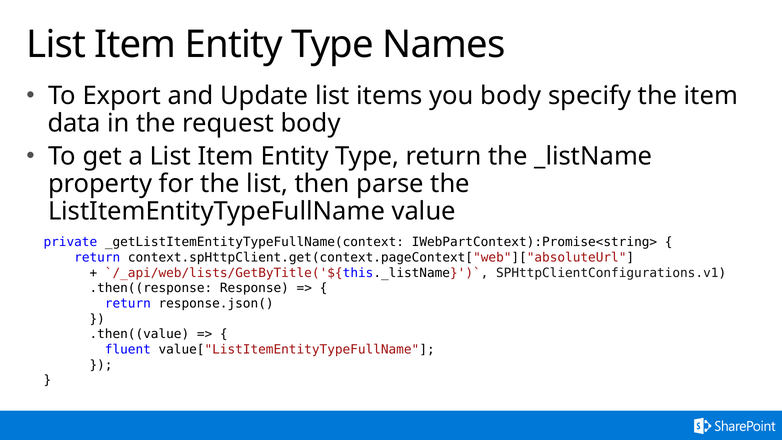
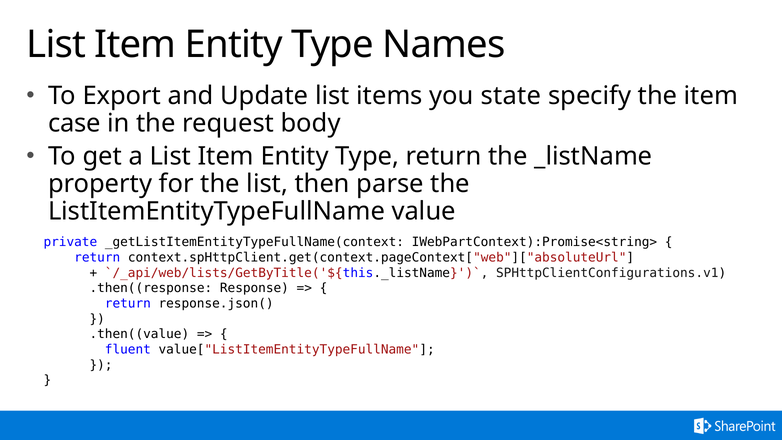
you body: body -> state
data: data -> case
